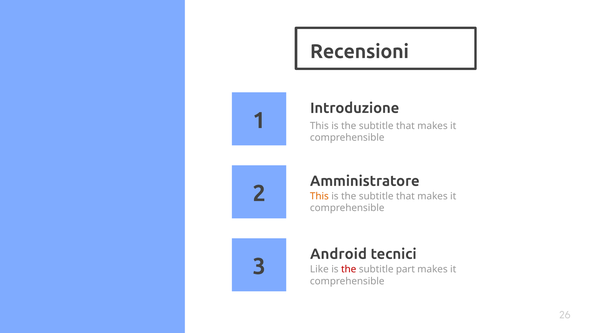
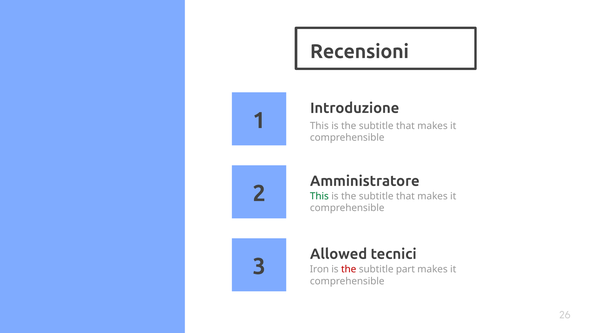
This at (319, 196) colour: orange -> green
Android: Android -> Allowed
Like: Like -> Iron
